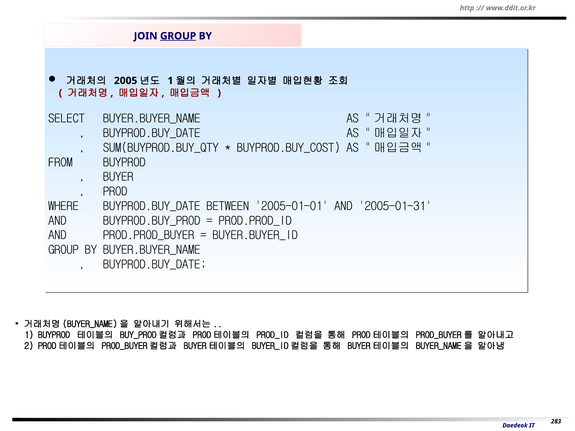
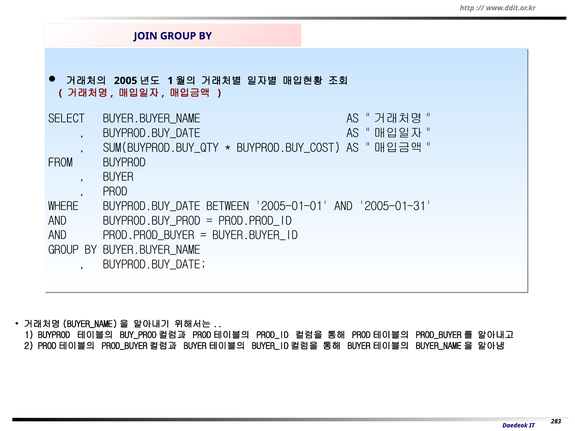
GROUP at (178, 36) underline: present -> none
